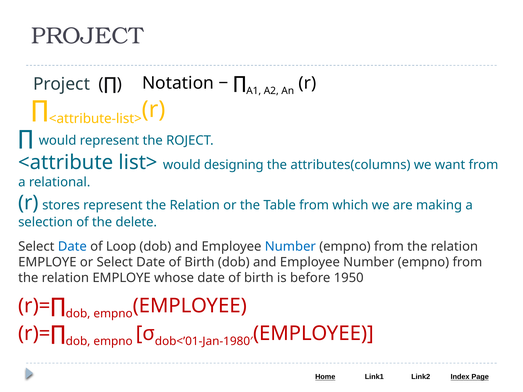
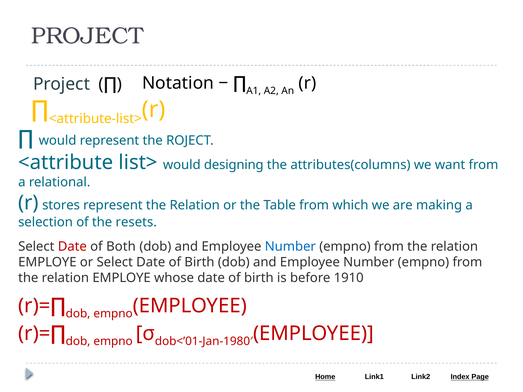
delete: delete -> resets
Date at (72, 247) colour: blue -> red
Loop: Loop -> Both
1950: 1950 -> 1910
